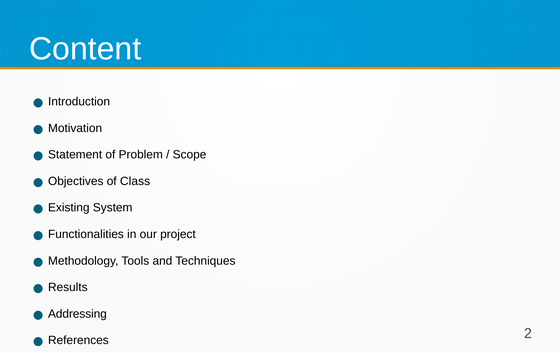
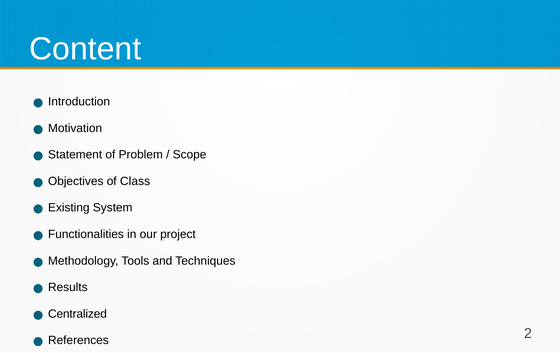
Addressing: Addressing -> Centralized
